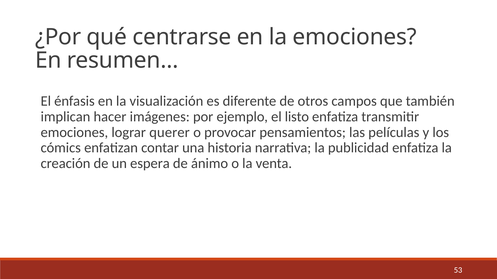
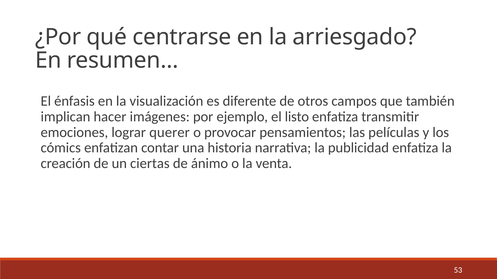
la emociones: emociones -> arriesgado
espera: espera -> ciertas
